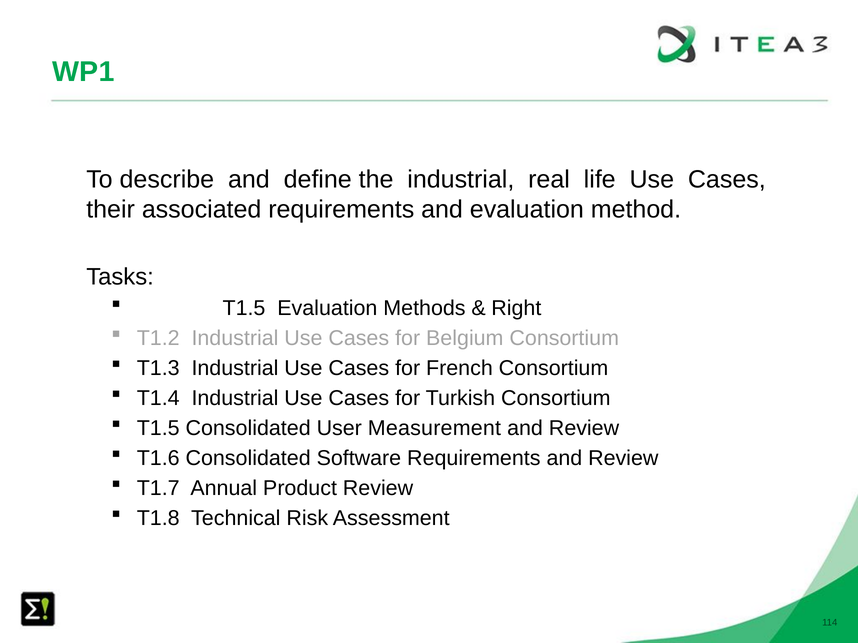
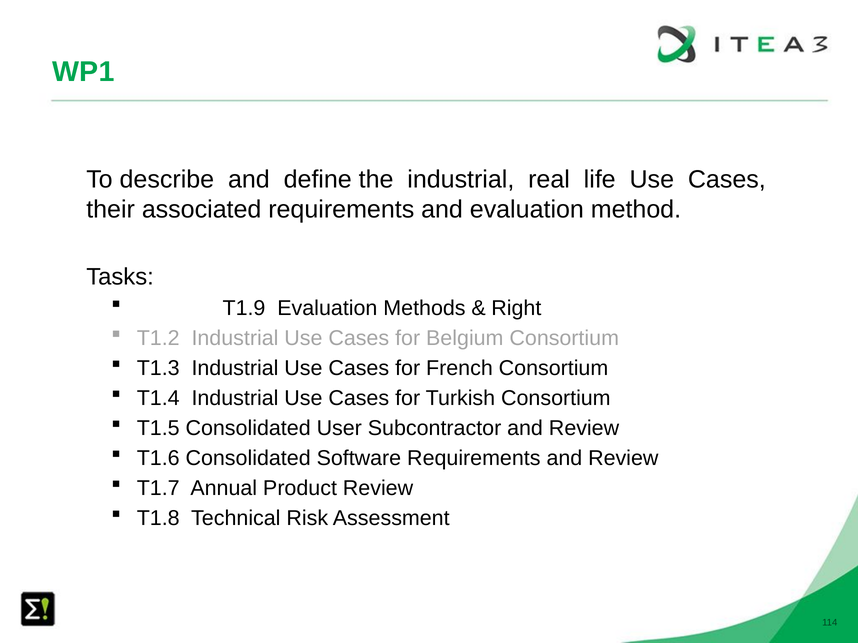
T1.5 at (244, 308): T1.5 -> T1.9
Measurement: Measurement -> Subcontractor
